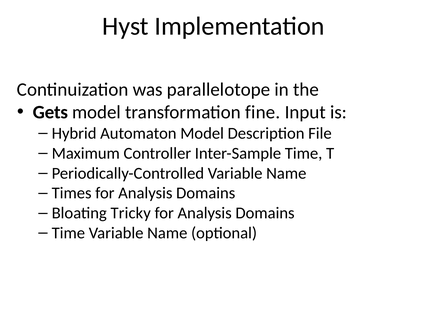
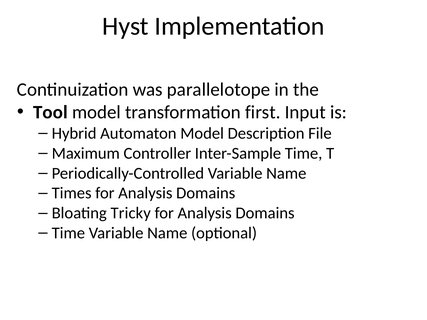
Gets: Gets -> Tool
fine: fine -> first
